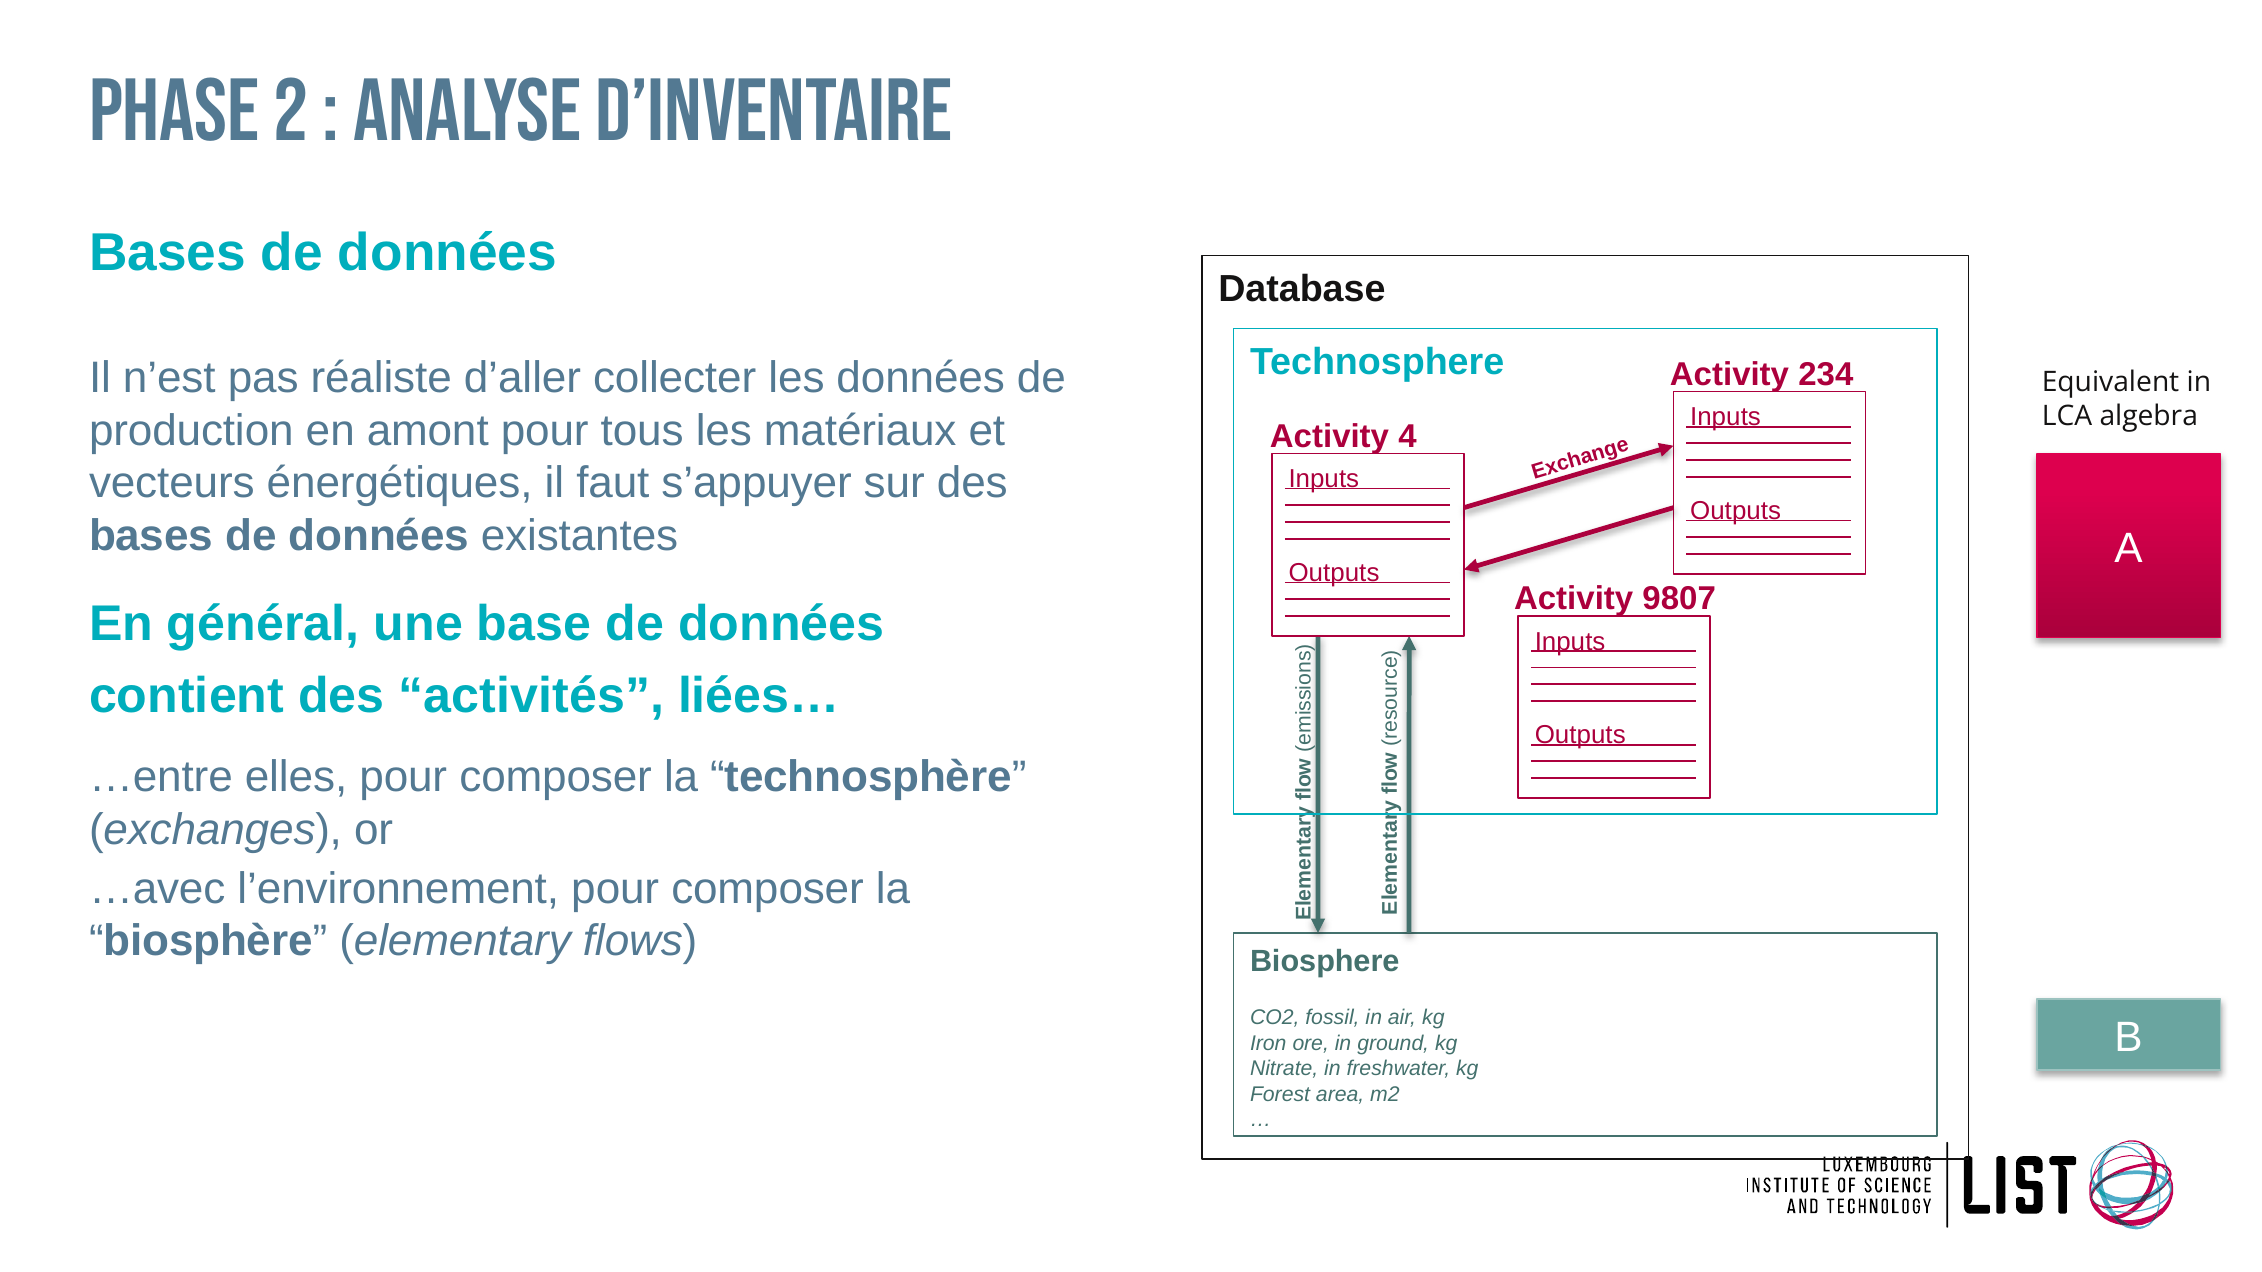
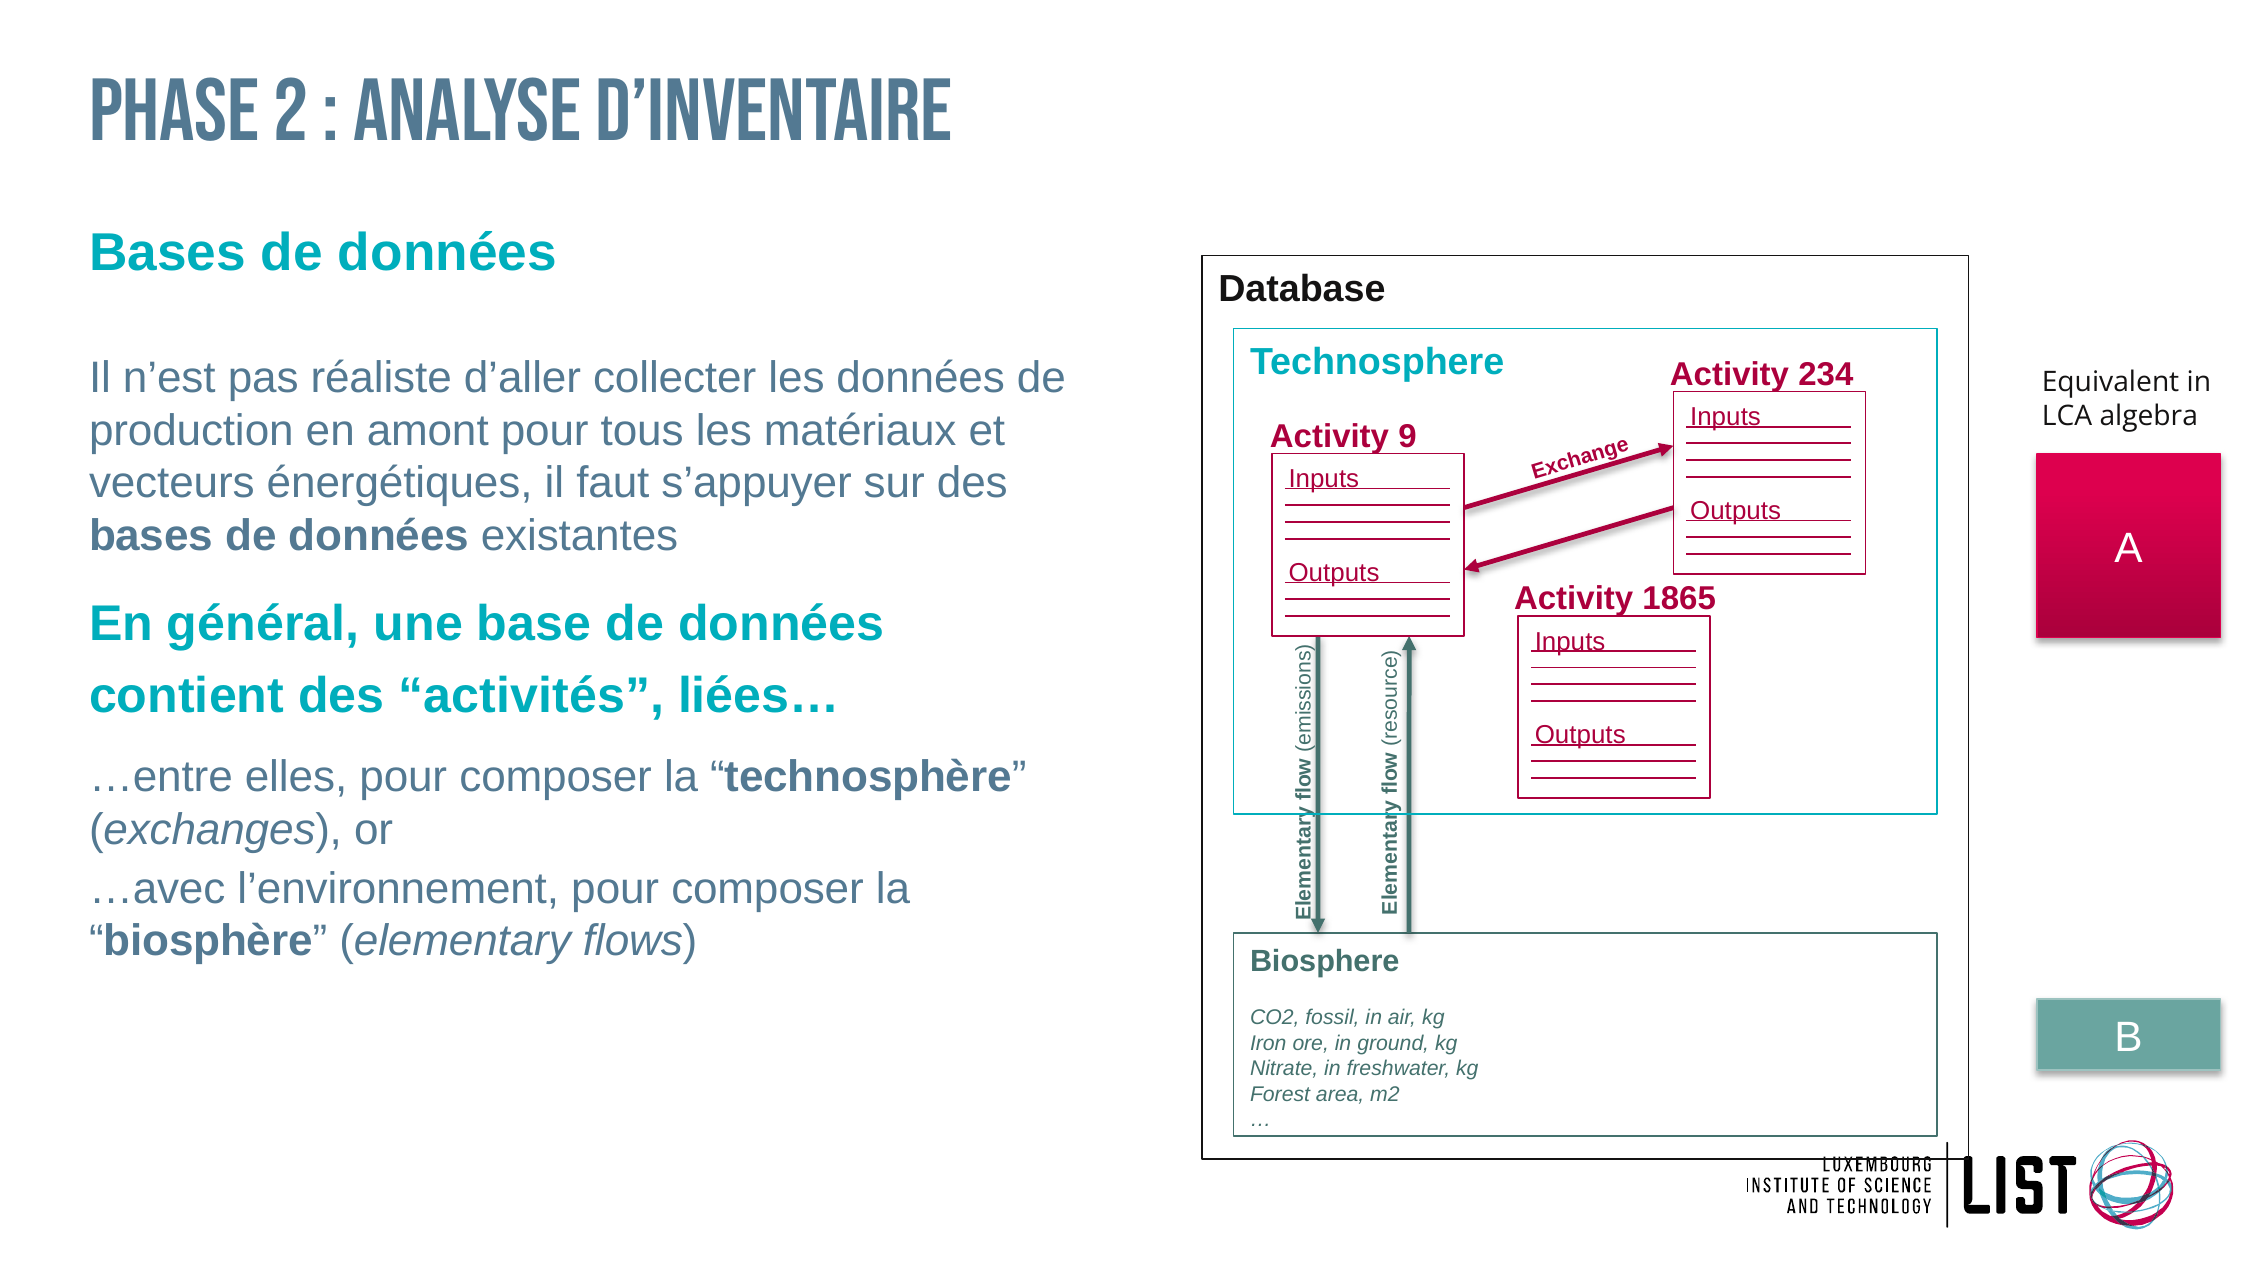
4: 4 -> 9
9807: 9807 -> 1865
